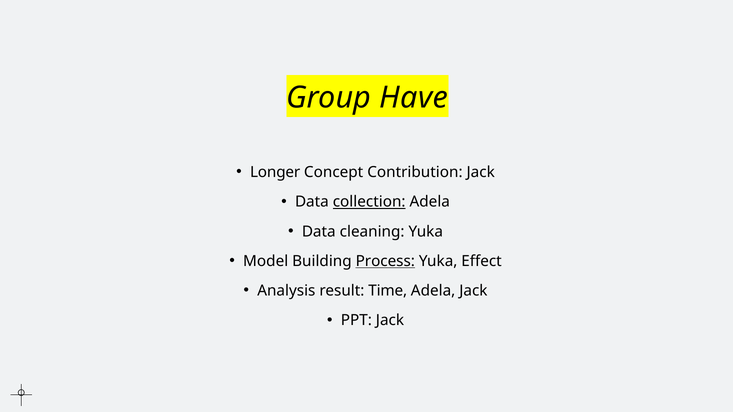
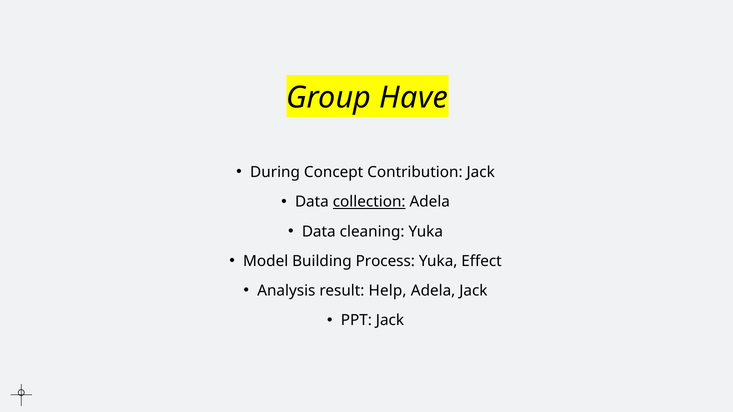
Longer: Longer -> During
Process underline: present -> none
Time: Time -> Help
